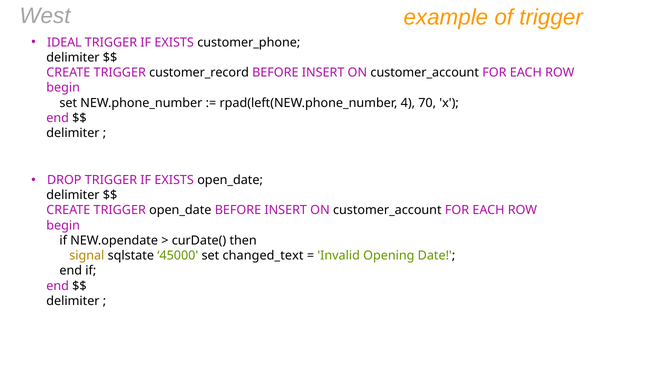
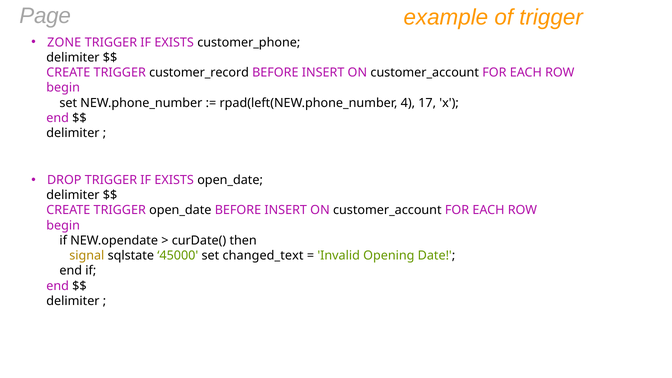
West: West -> Page
IDEAL: IDEAL -> ZONE
70: 70 -> 17
